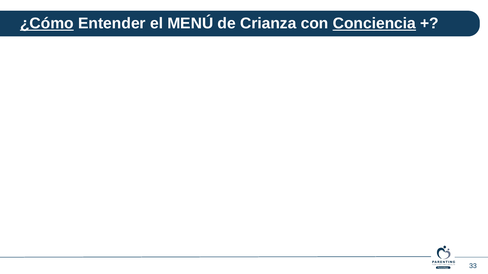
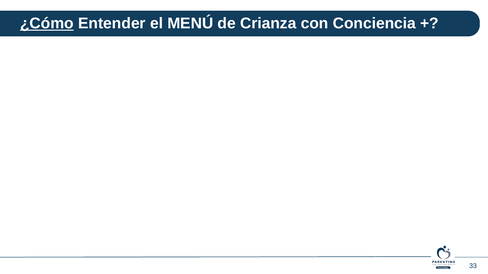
Conciencia underline: present -> none
